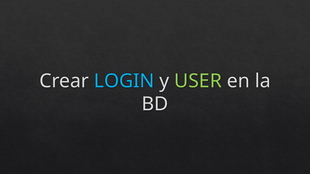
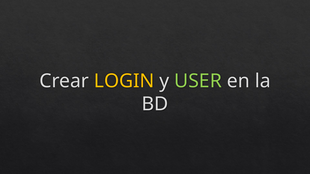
LOGIN colour: light blue -> yellow
